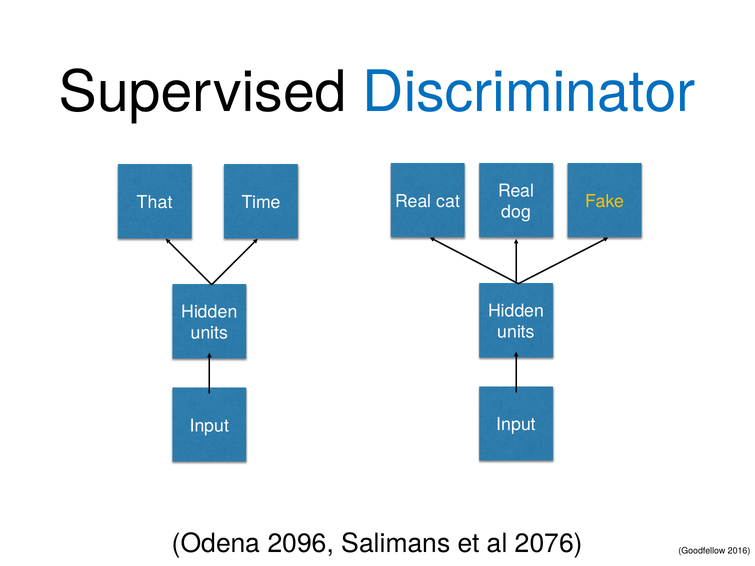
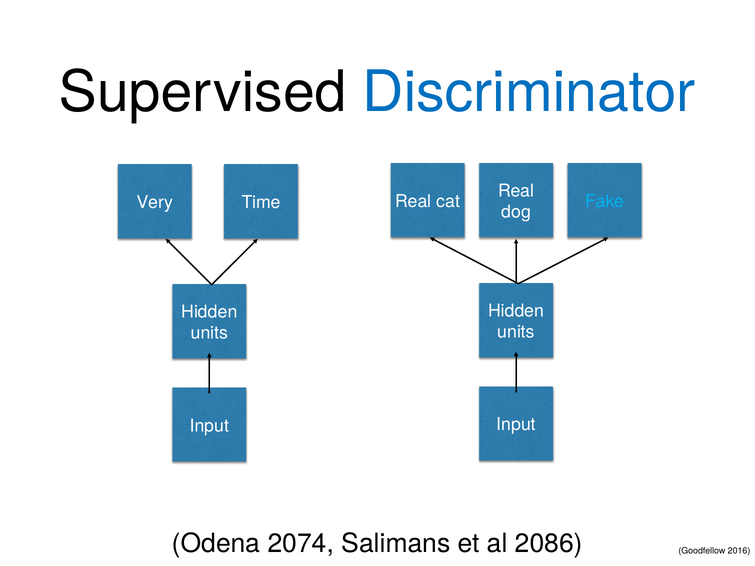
Fake colour: yellow -> light blue
That: That -> Very
2096: 2096 -> 2074
2076: 2076 -> 2086
